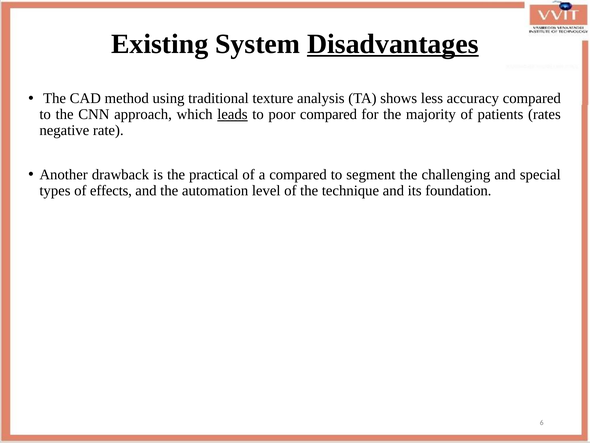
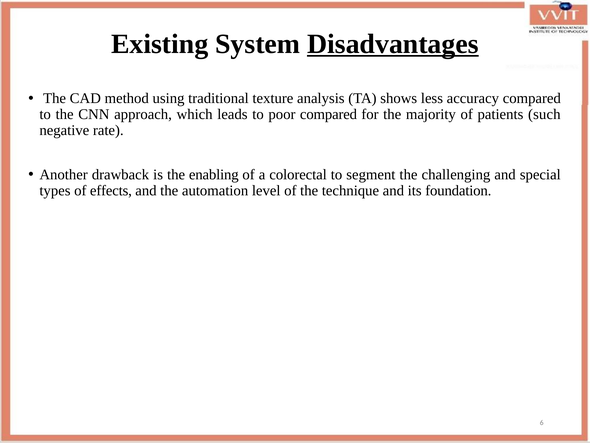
leads underline: present -> none
rates: rates -> such
practical: practical -> enabling
a compared: compared -> colorectal
